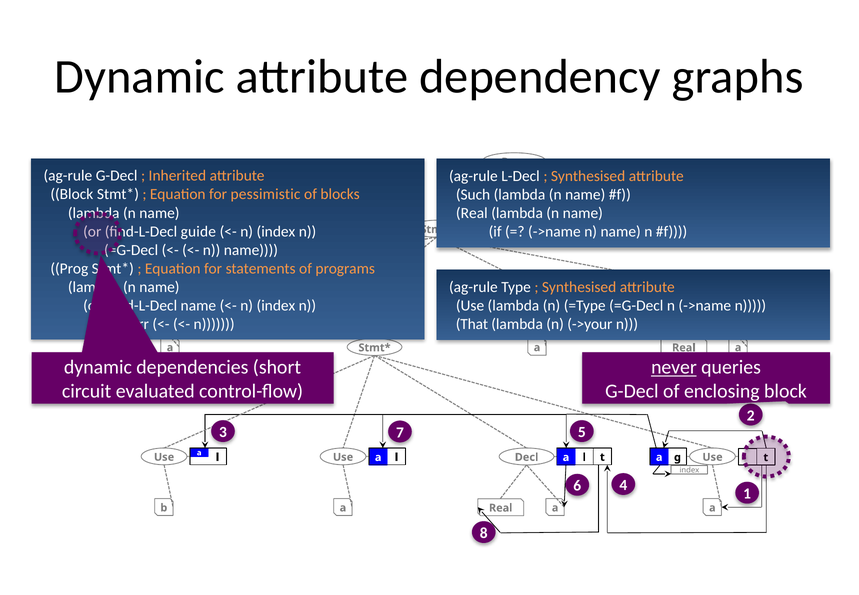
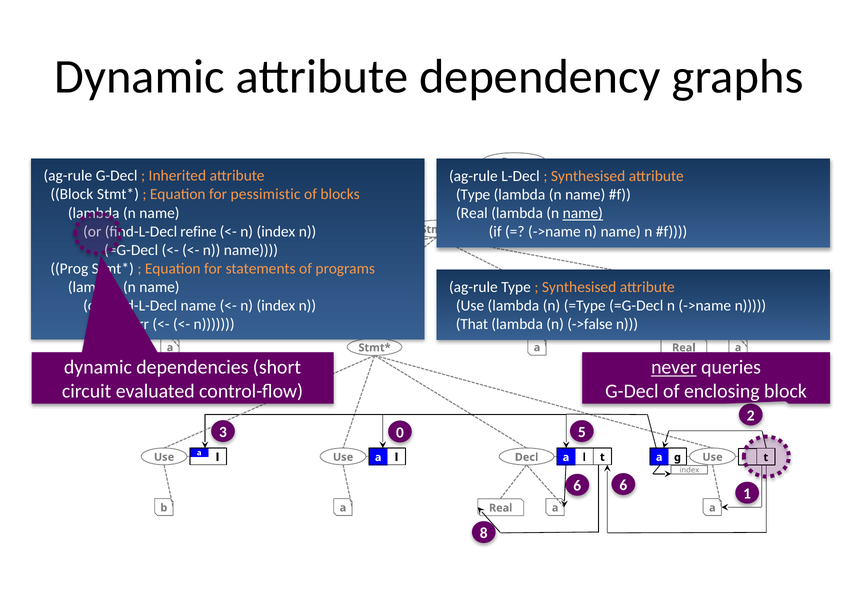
Such at (473, 195): Such -> Type
name at (583, 213) underline: none -> present
guide: guide -> refine
->your: ->your -> ->false
7: 7 -> 0
6 4: 4 -> 6
